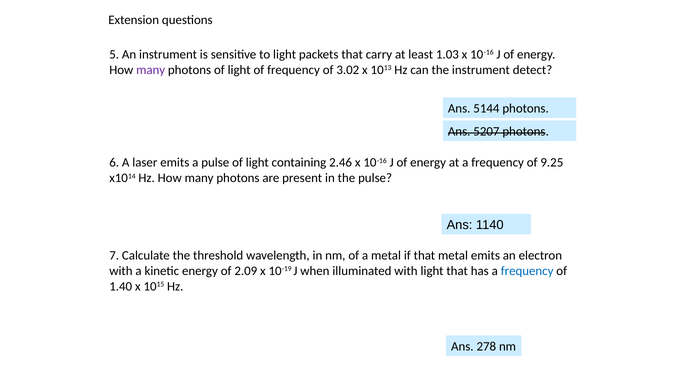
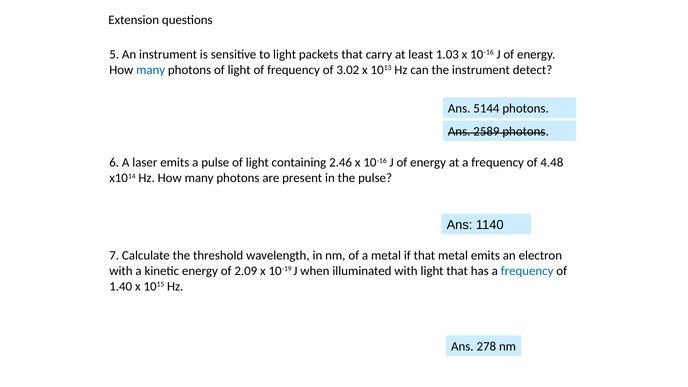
many at (151, 70) colour: purple -> blue
5207: 5207 -> 2589
9.25: 9.25 -> 4.48
